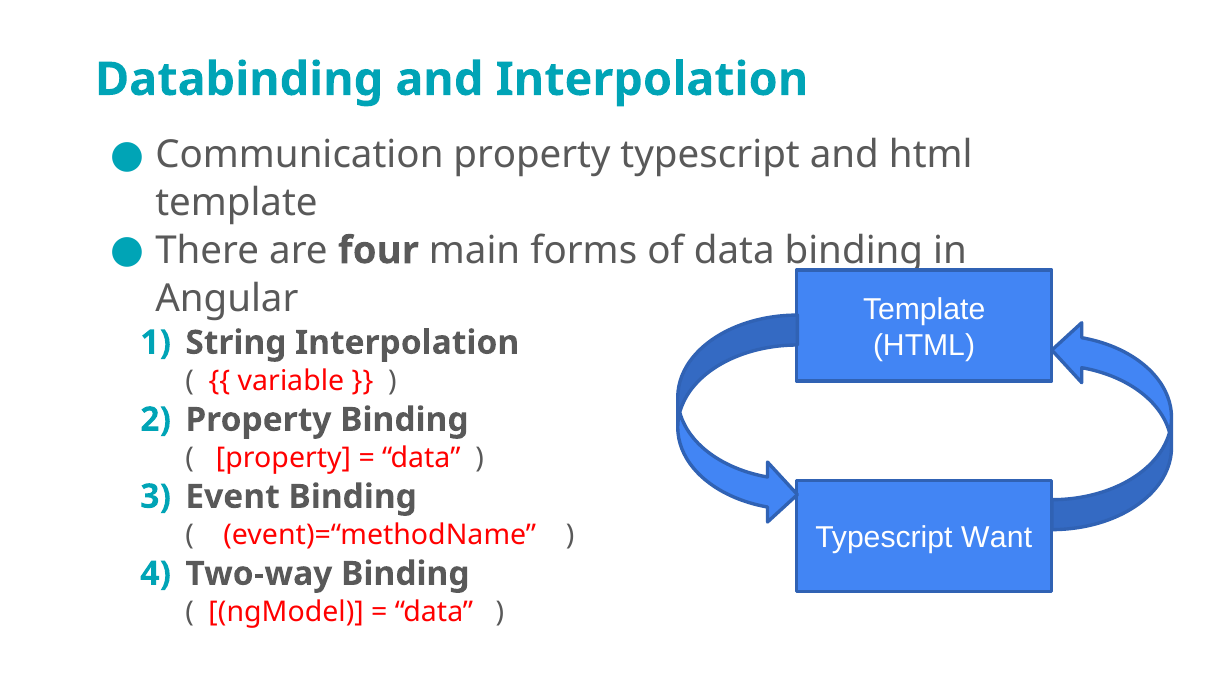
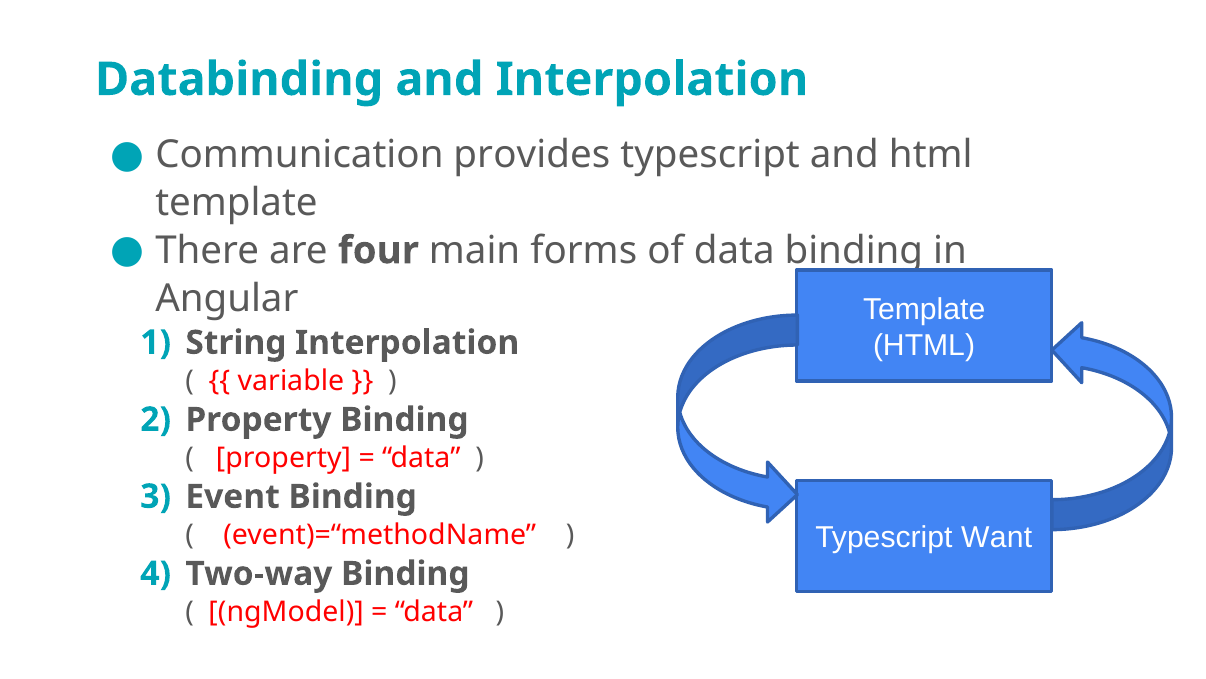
Communication property: property -> provides
